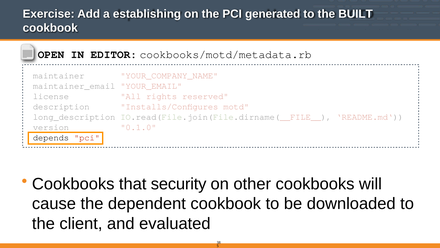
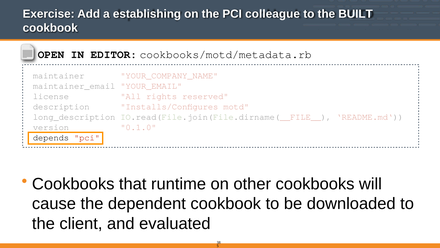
generated: generated -> colleague
security: security -> runtime
